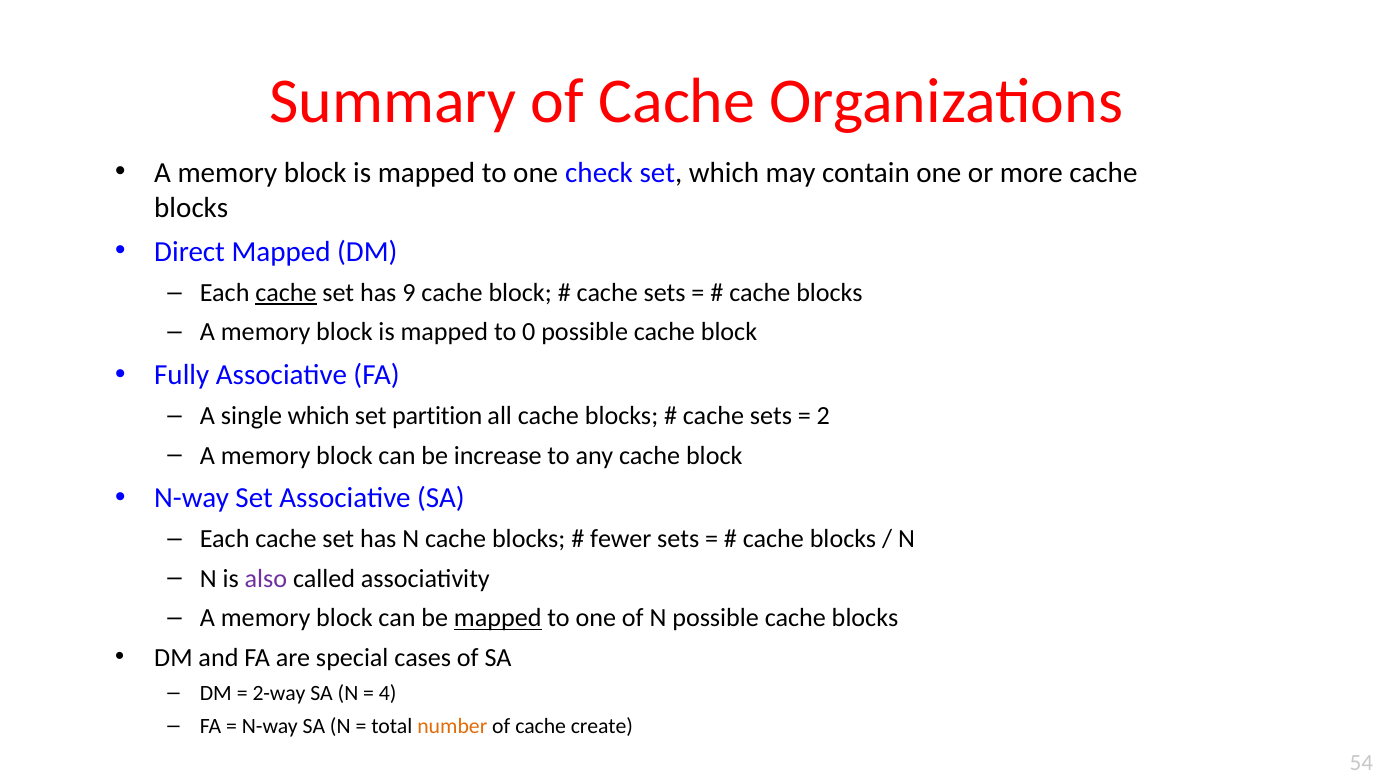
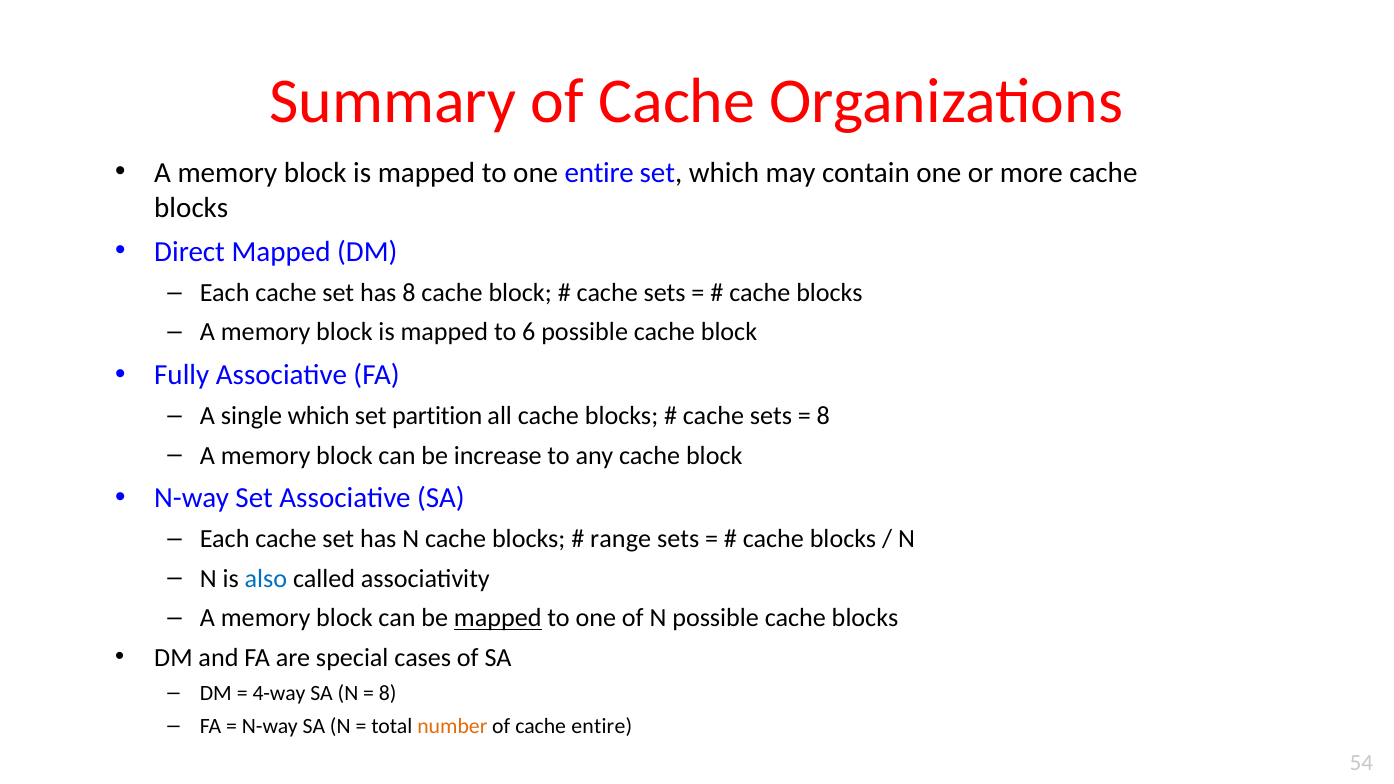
one check: check -> entire
cache at (286, 293) underline: present -> none
has 9: 9 -> 8
0: 0 -> 6
2 at (823, 416): 2 -> 8
fewer: fewer -> range
also colour: purple -> blue
2-way: 2-way -> 4-way
4 at (388, 693): 4 -> 8
cache create: create -> entire
